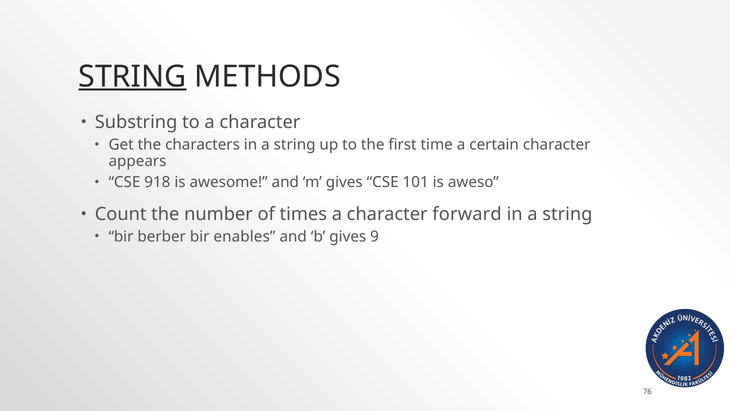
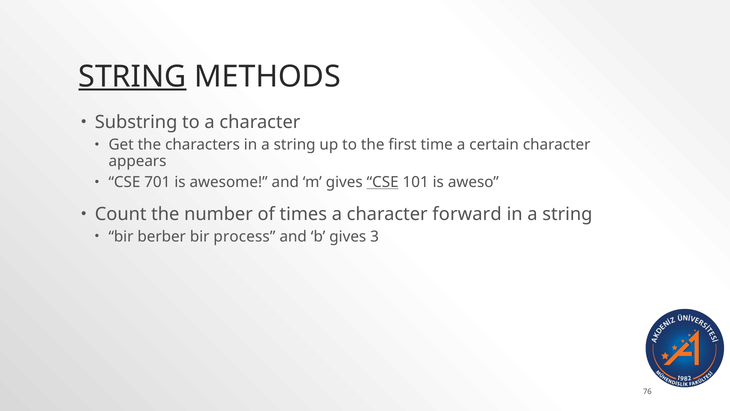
918: 918 -> 701
CSE at (383, 182) underline: none -> present
enables: enables -> process
9: 9 -> 3
